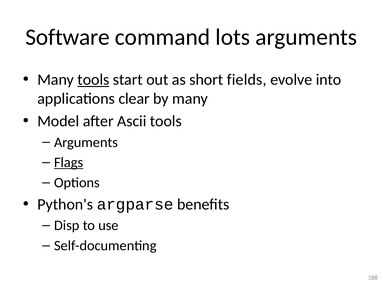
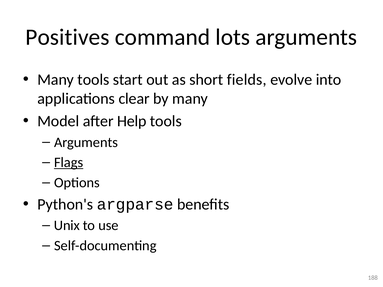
Software: Software -> Positives
tools at (93, 80) underline: present -> none
Ascii: Ascii -> Help
Disp: Disp -> Unix
